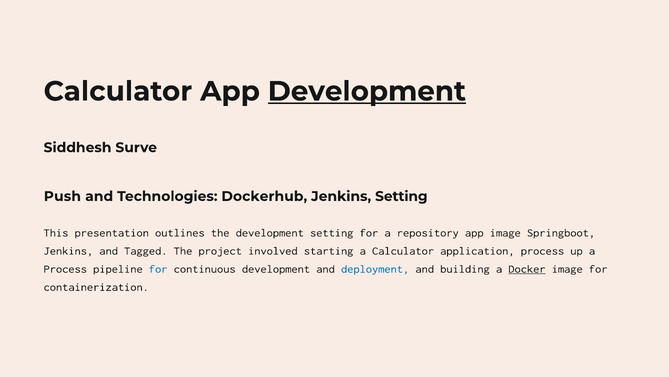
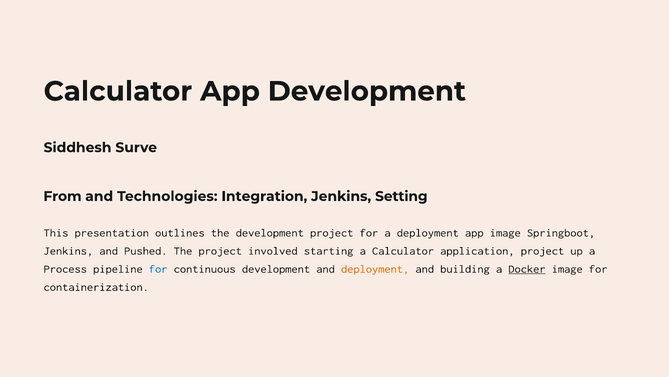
Development at (367, 91) underline: present -> none
Push: Push -> From
Dockerhub: Dockerhub -> Integration
development setting: setting -> project
a repository: repository -> deployment
Tagged: Tagged -> Pushed
application process: process -> project
deployment at (375, 268) colour: blue -> orange
